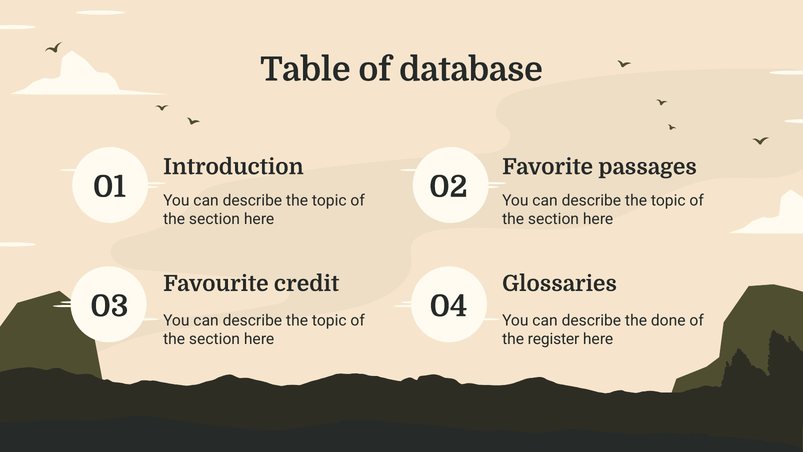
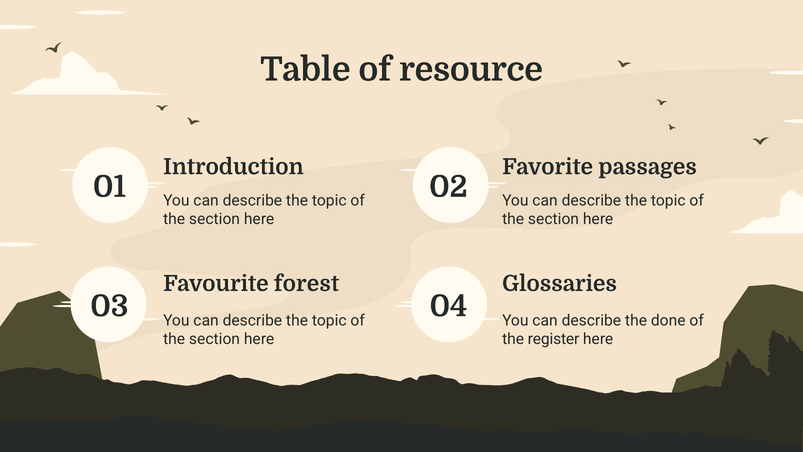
database: database -> resource
credit: credit -> forest
